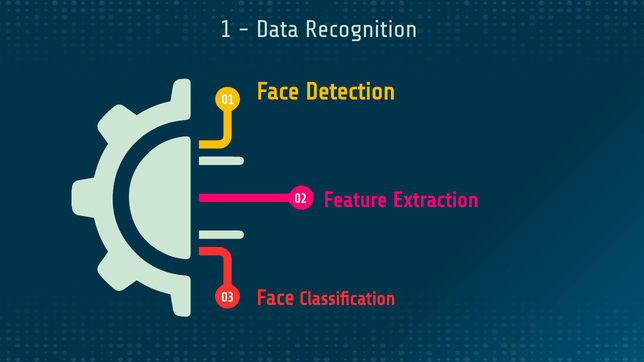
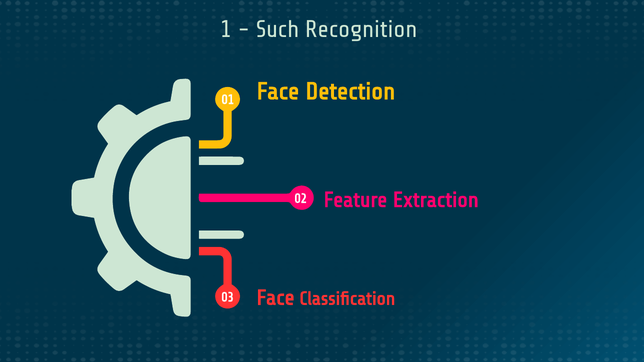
Data: Data -> Such
